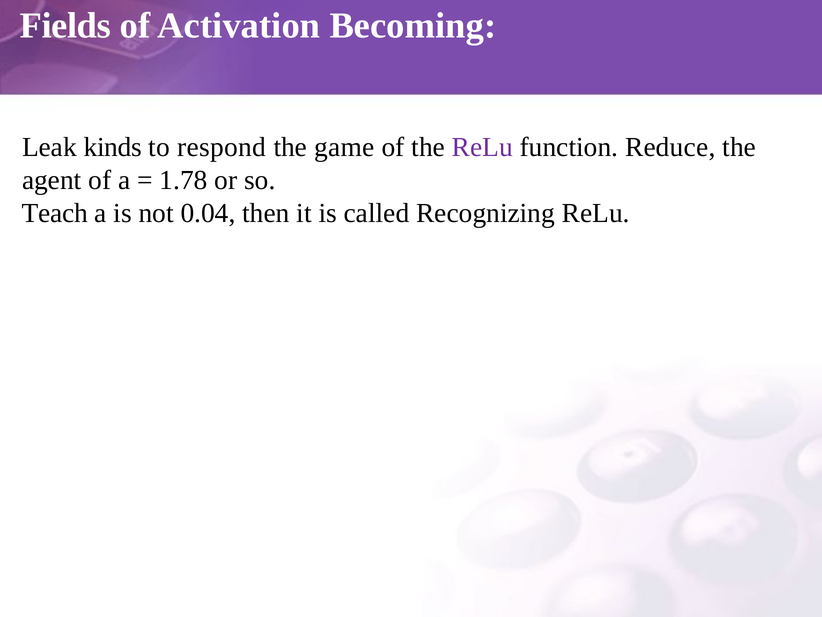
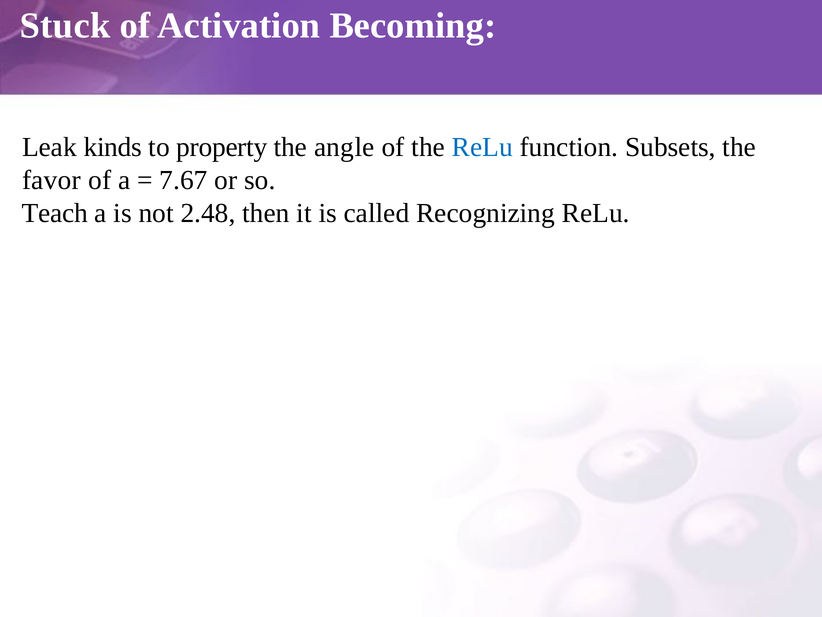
Fields: Fields -> Stuck
respond: respond -> property
game: game -> angle
ReLu at (482, 147) colour: purple -> blue
Reduce: Reduce -> Subsets
agent: agent -> favor
1.78: 1.78 -> 7.67
0.04: 0.04 -> 2.48
